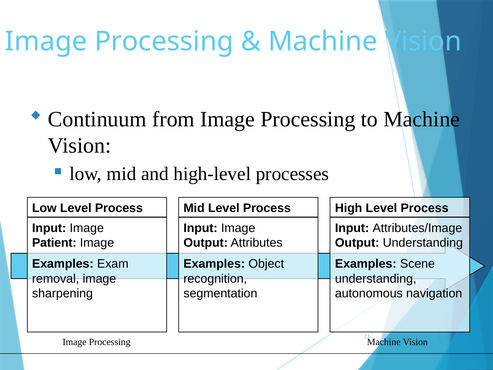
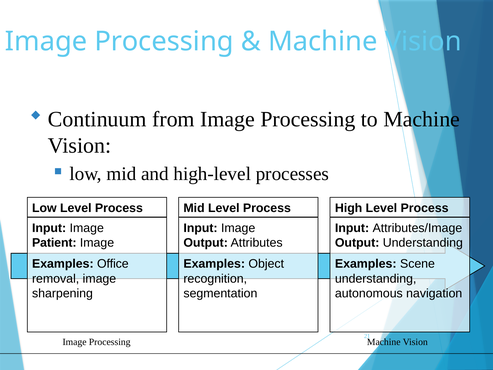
Exam: Exam -> Office
